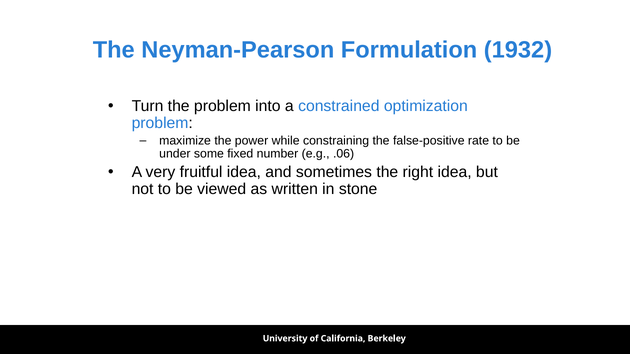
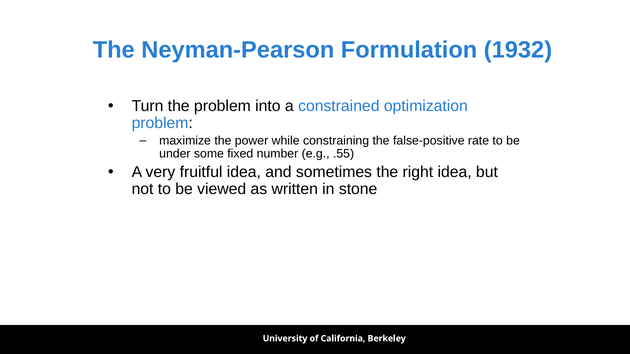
.06: .06 -> .55
